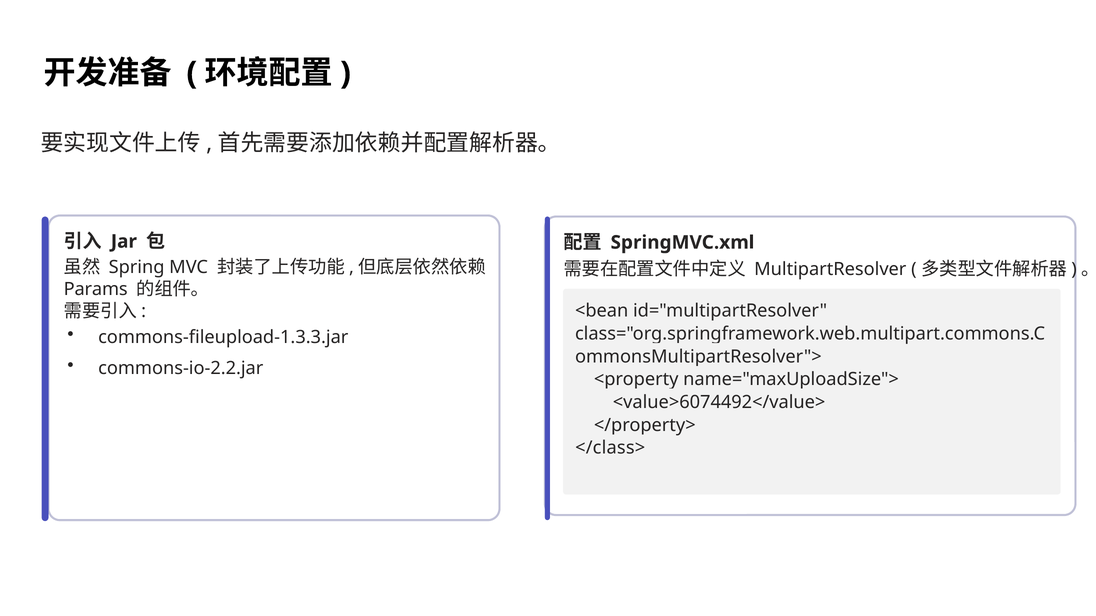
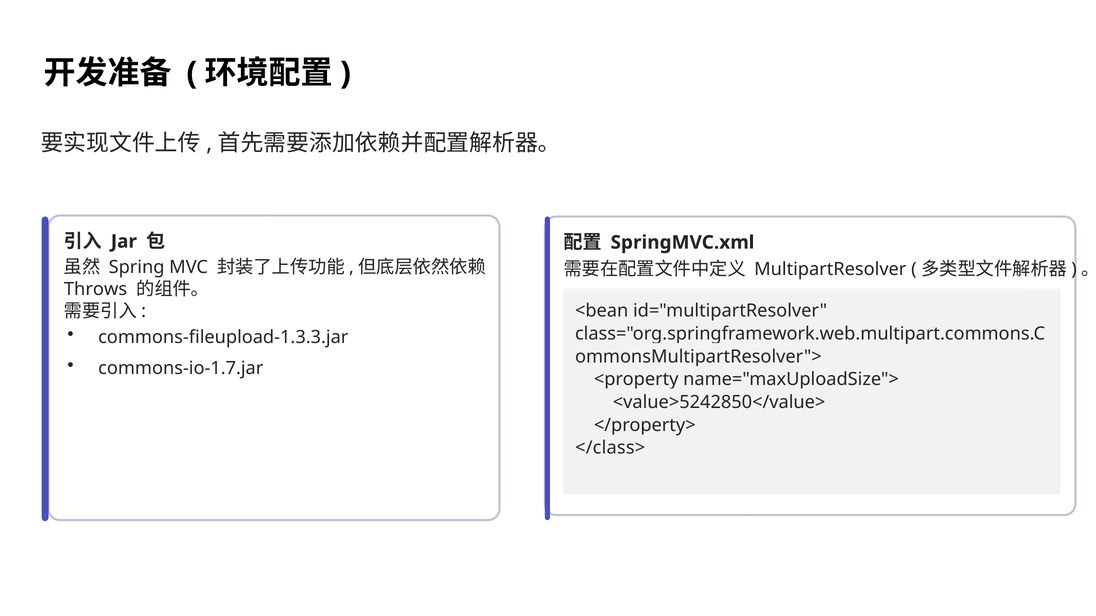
Params: Params -> Throws
commons-io-2.2.jar: commons-io-2.2.jar -> commons-io-1.7.jar
<value>6074492</value>: <value>6074492</value> -> <value>5242850</value>
